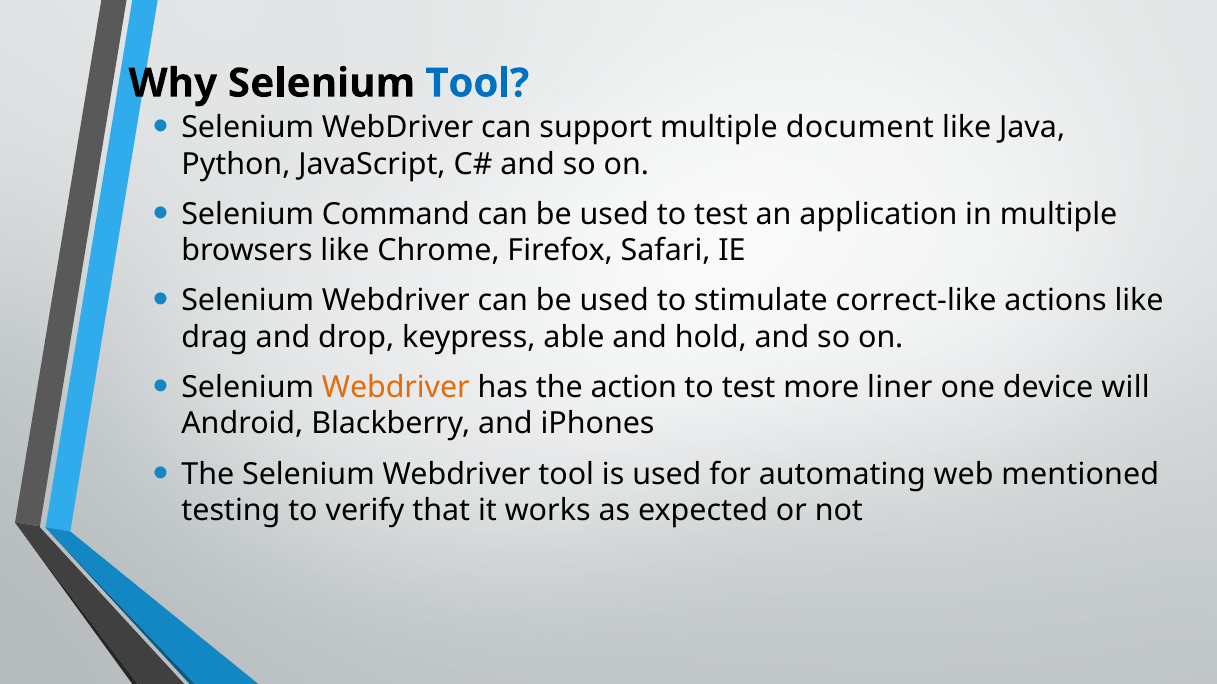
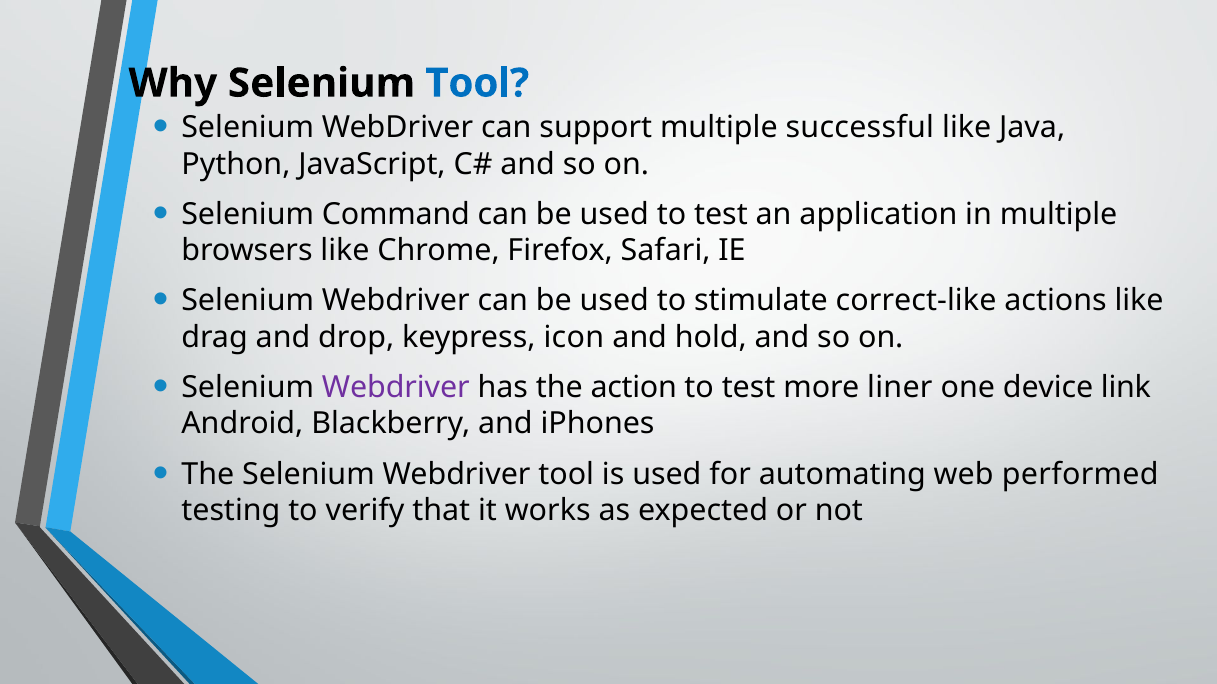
document: document -> successful
able: able -> icon
Webdriver at (396, 388) colour: orange -> purple
will: will -> link
mentioned: mentioned -> performed
